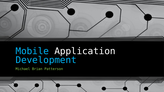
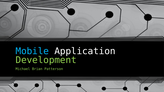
Development colour: light blue -> light green
